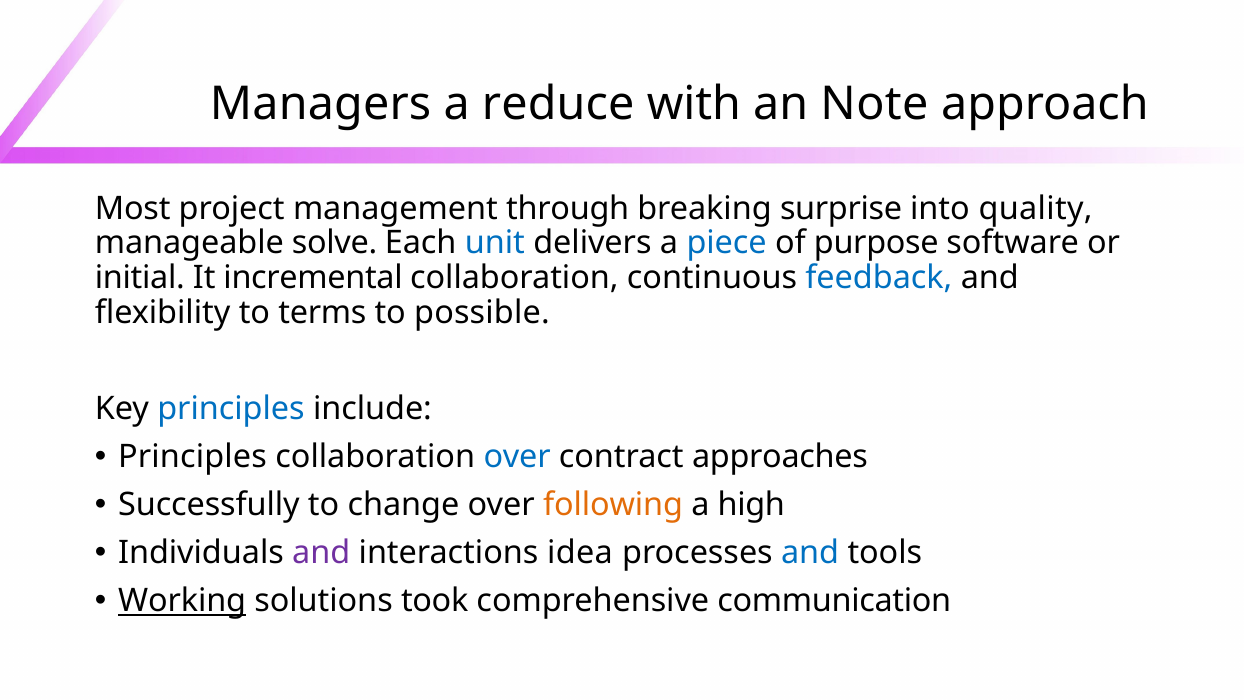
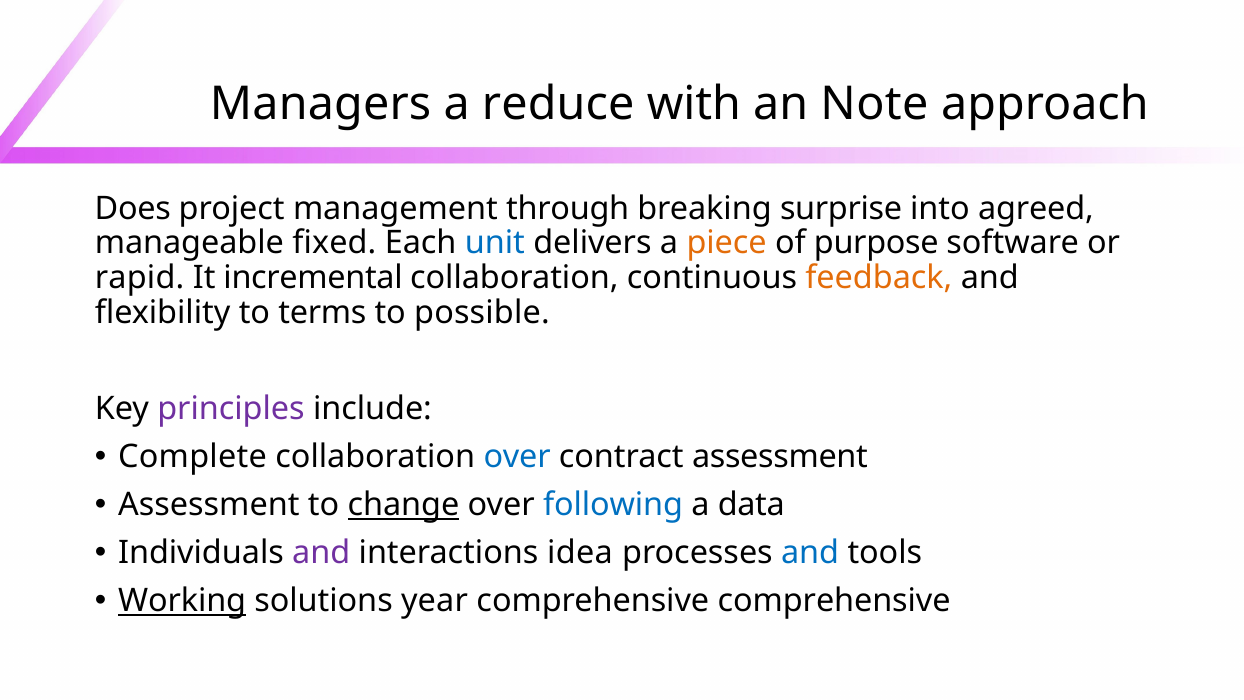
Most: Most -> Does
quality: quality -> agreed
solve: solve -> fixed
piece colour: blue -> orange
initial: initial -> rapid
feedback colour: blue -> orange
principles at (231, 409) colour: blue -> purple
Principles at (193, 457): Principles -> Complete
contract approaches: approaches -> assessment
Successfully at (209, 505): Successfully -> Assessment
change underline: none -> present
following colour: orange -> blue
high: high -> data
took: took -> year
comprehensive communication: communication -> comprehensive
